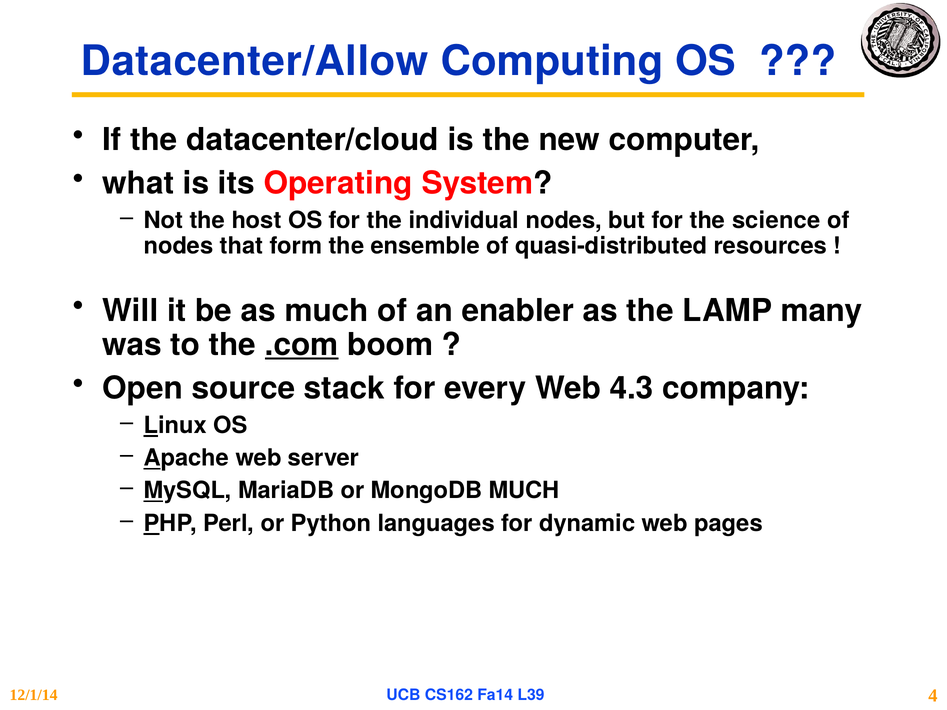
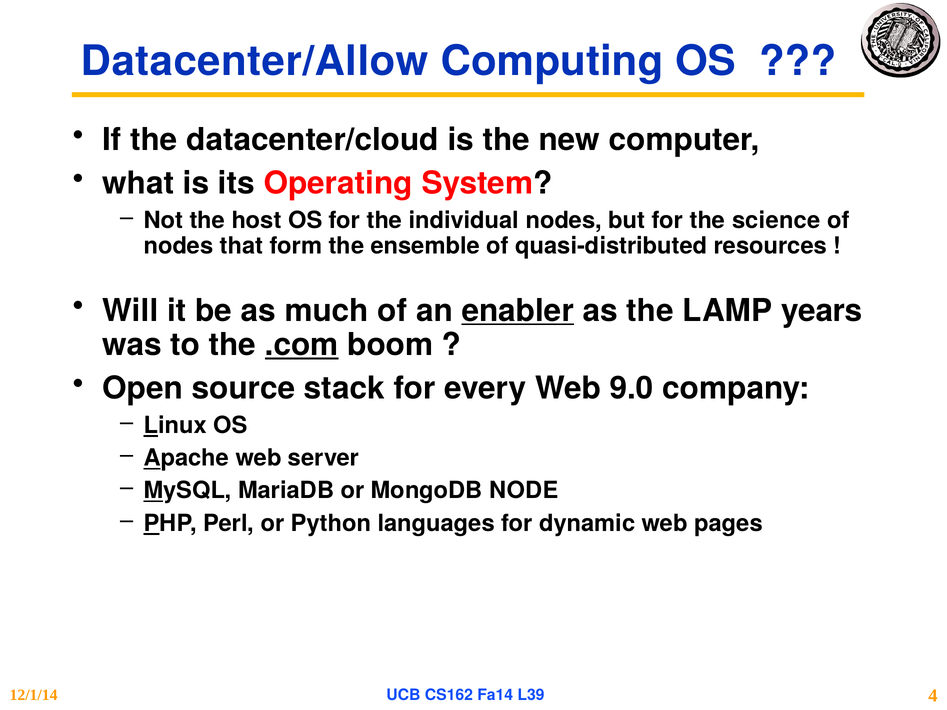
enabler underline: none -> present
many: many -> years
4.3: 4.3 -> 9.0
MongoDB MUCH: MUCH -> NODE
